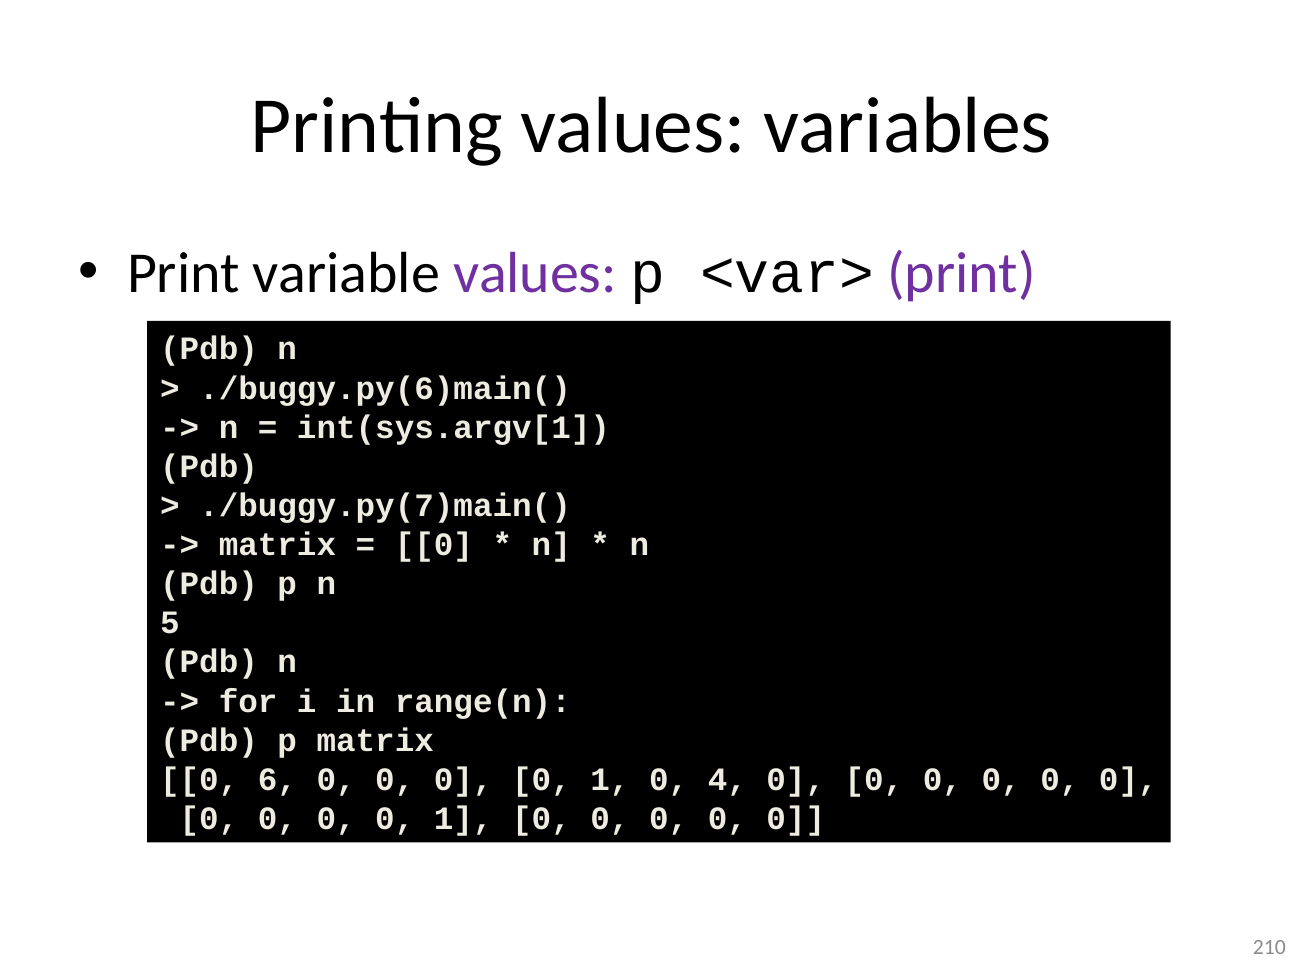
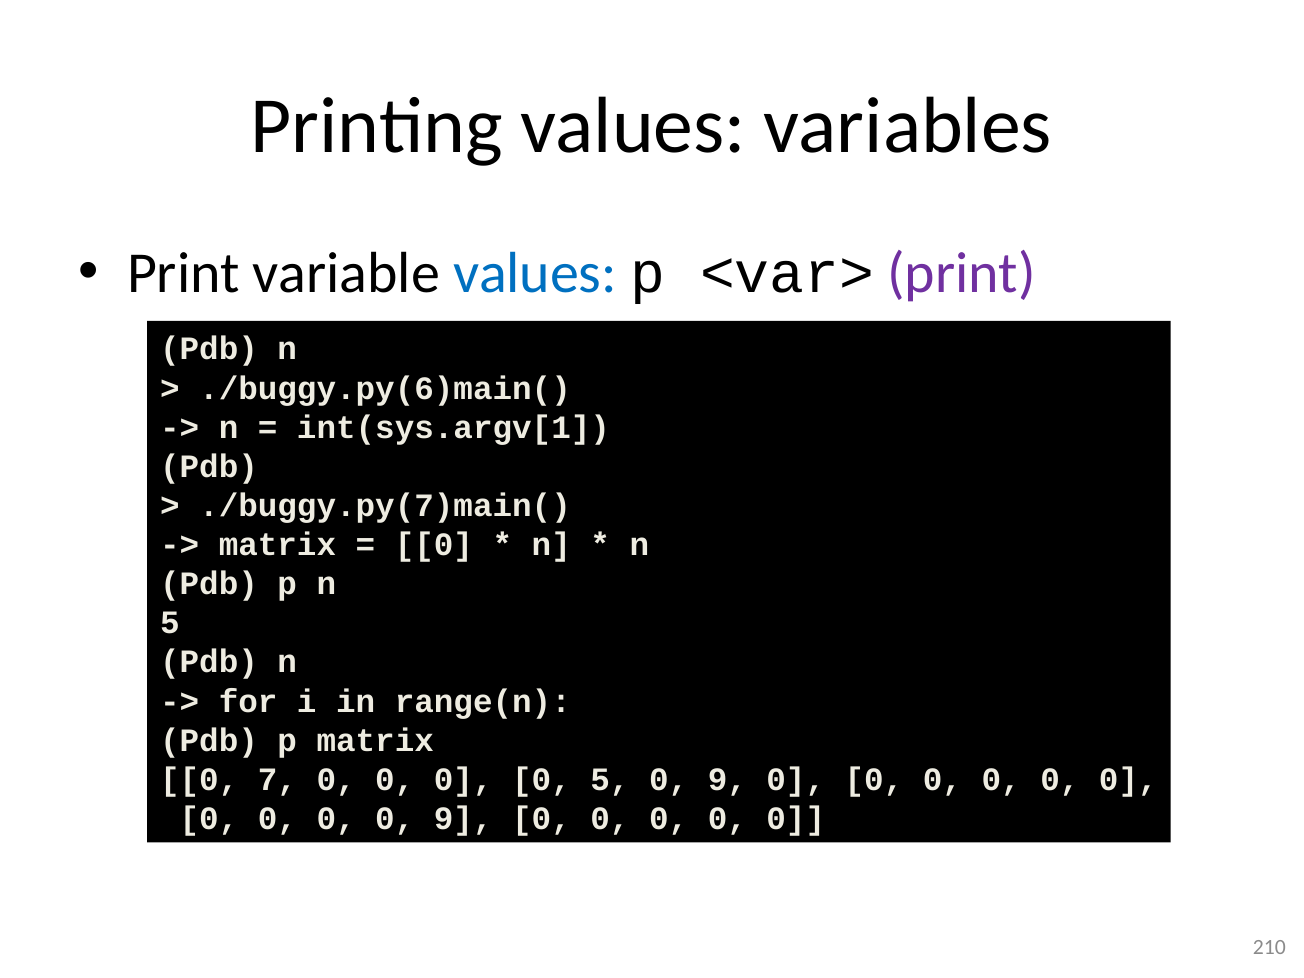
values at (535, 274) colour: purple -> blue
6: 6 -> 7
1 at (610, 779): 1 -> 5
4 at (727, 779): 4 -> 9
1 at (463, 819): 1 -> 9
